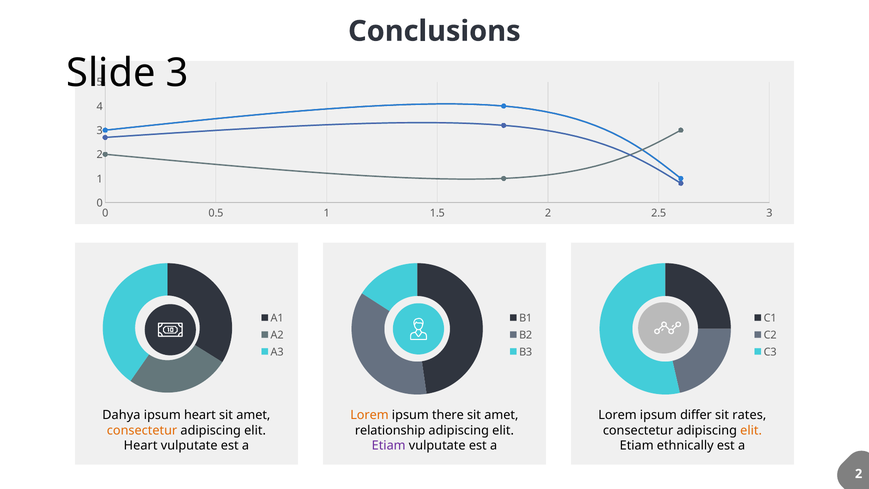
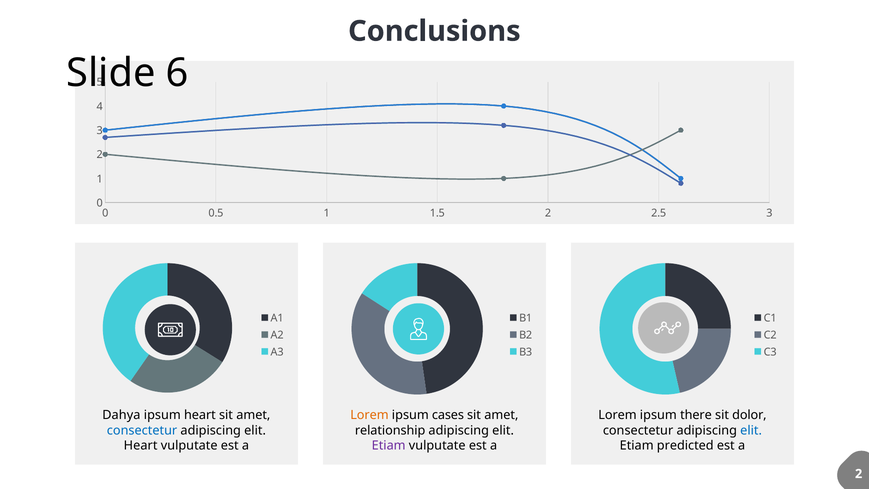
3 at (177, 73): 3 -> 6
there: there -> cases
differ: differ -> there
rates: rates -> dolor
consectetur at (142, 430) colour: orange -> blue
elit at (751, 430) colour: orange -> blue
ethnically: ethnically -> predicted
